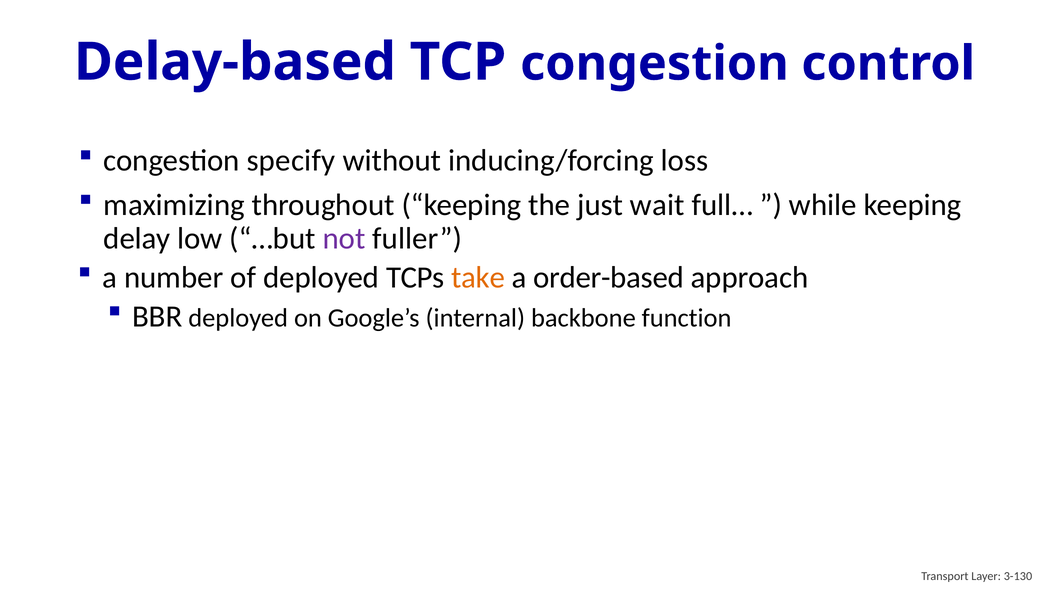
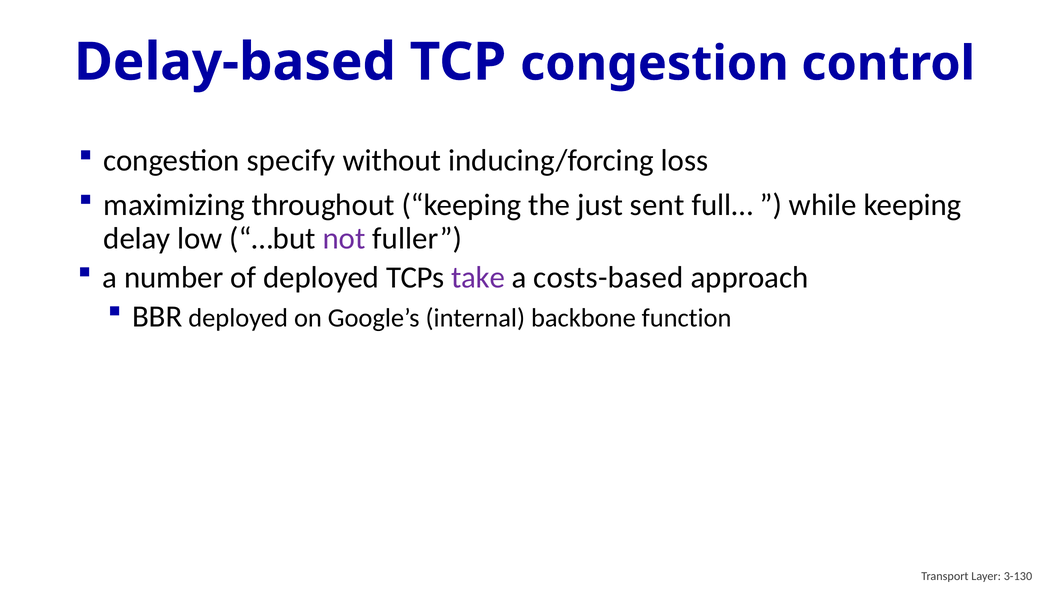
wait: wait -> sent
take colour: orange -> purple
order-based: order-based -> costs-based
